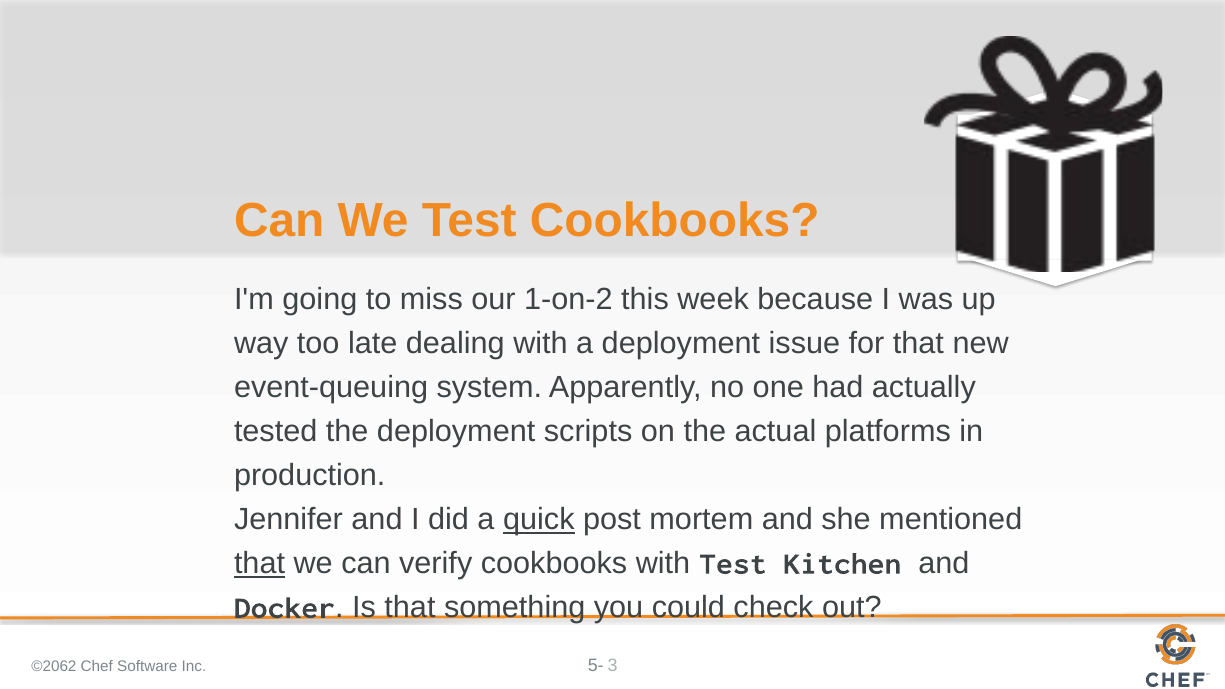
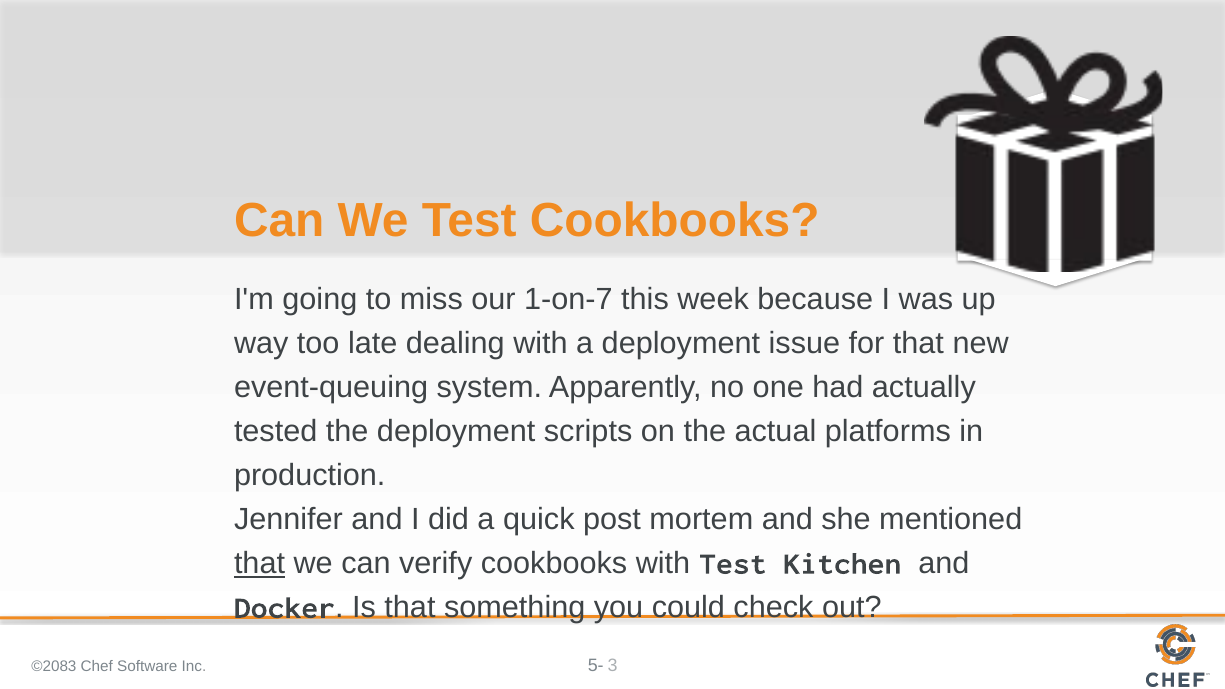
1-on-2: 1-on-2 -> 1-on-7
quick underline: present -> none
©2062: ©2062 -> ©2083
